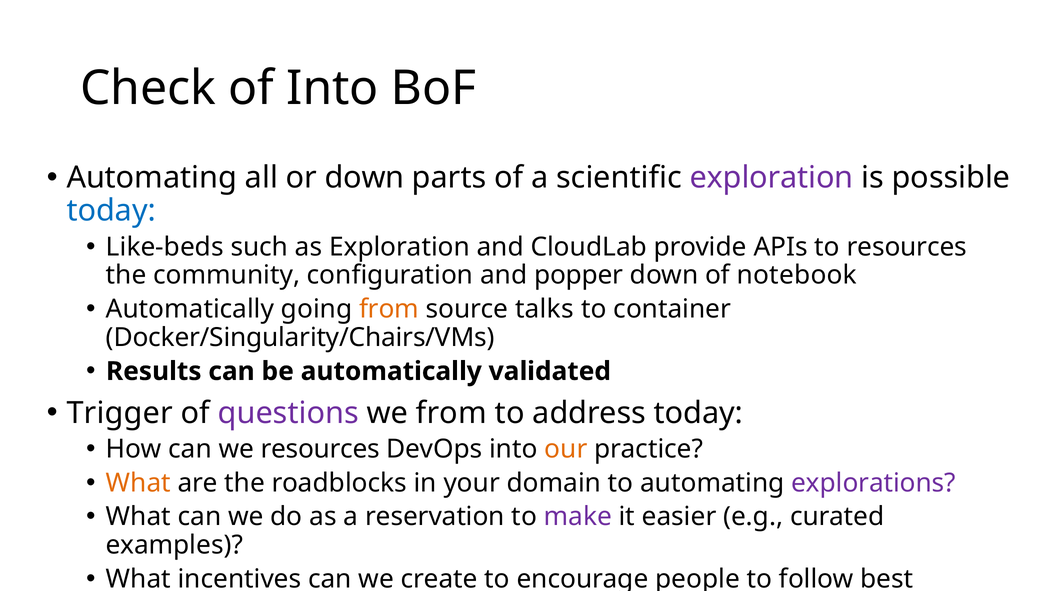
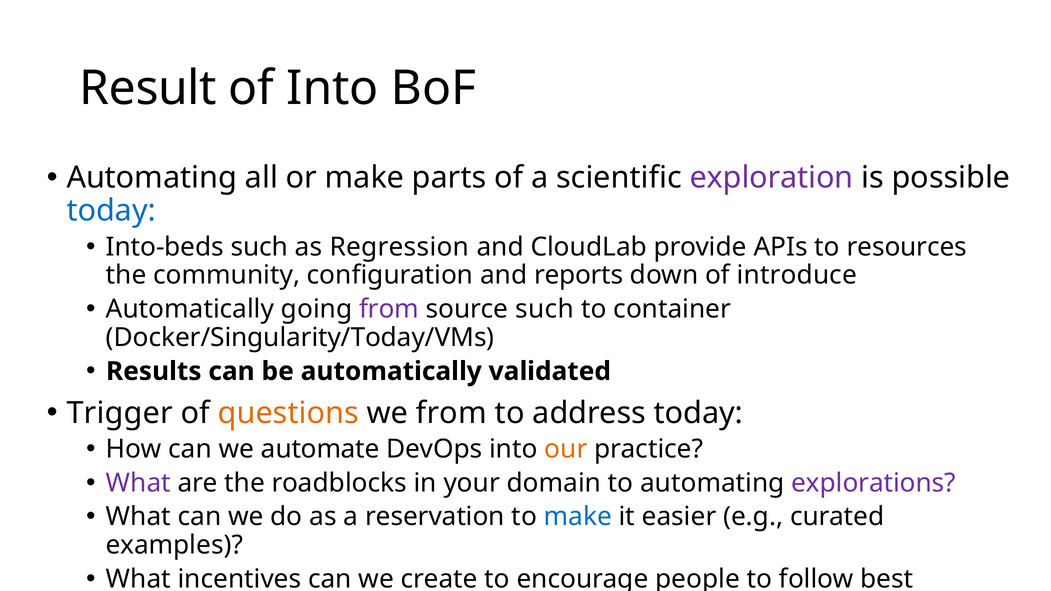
Check: Check -> Result
or down: down -> make
Like-beds: Like-beds -> Into-beds
as Exploration: Exploration -> Regression
popper: popper -> reports
notebook: notebook -> introduce
from at (389, 309) colour: orange -> purple
source talks: talks -> such
Docker/Singularity/Chairs/VMs: Docker/Singularity/Chairs/VMs -> Docker/Singularity/Today/VMs
questions colour: purple -> orange
we resources: resources -> automate
What at (138, 483) colour: orange -> purple
make at (578, 517) colour: purple -> blue
